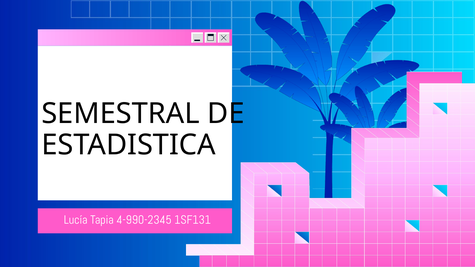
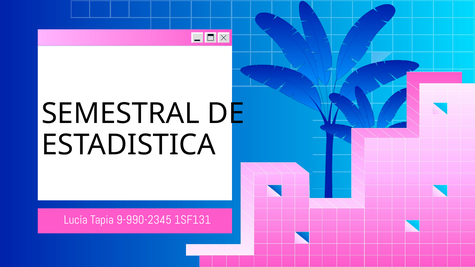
4-990-2345: 4-990-2345 -> 9-990-2345
